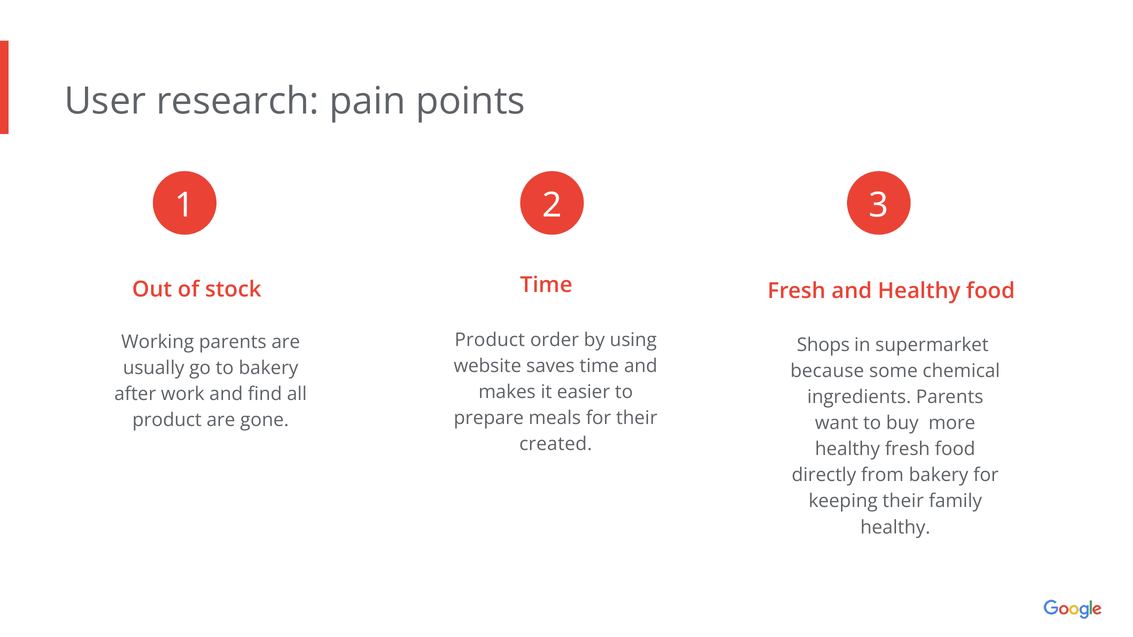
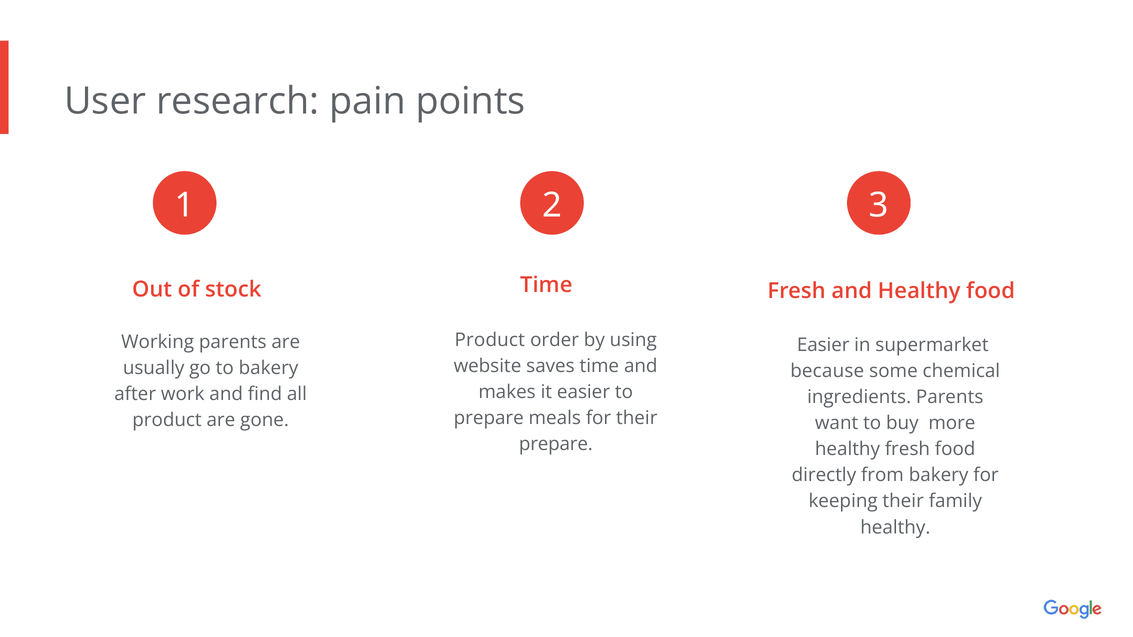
Shops at (823, 345): Shops -> Easier
created at (556, 444): created -> prepare
